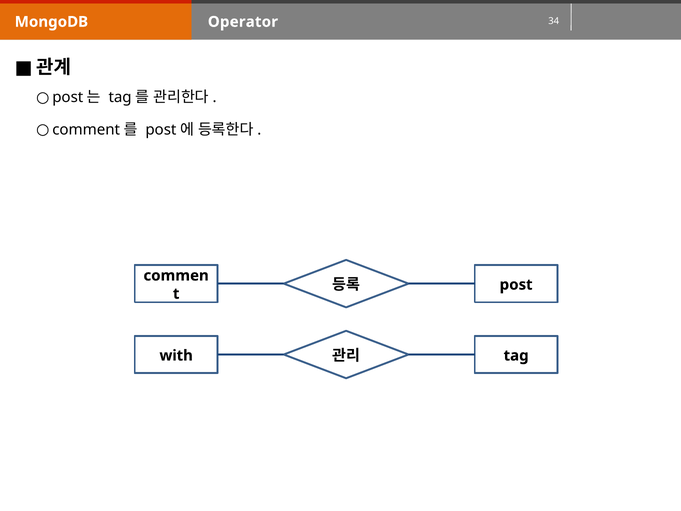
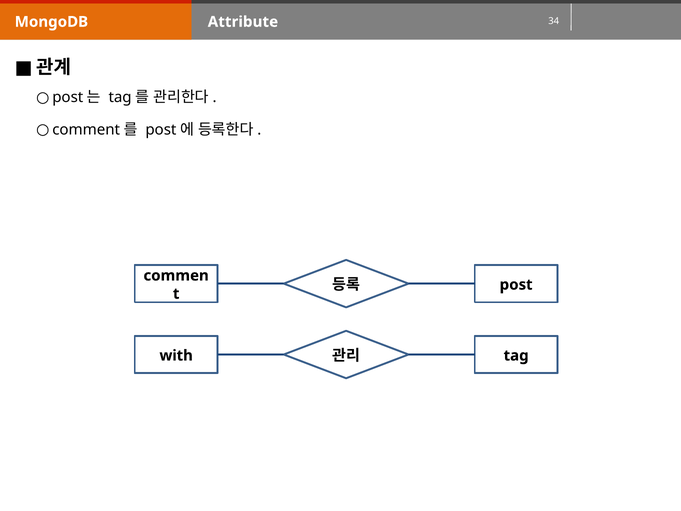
Operator: Operator -> Attribute
